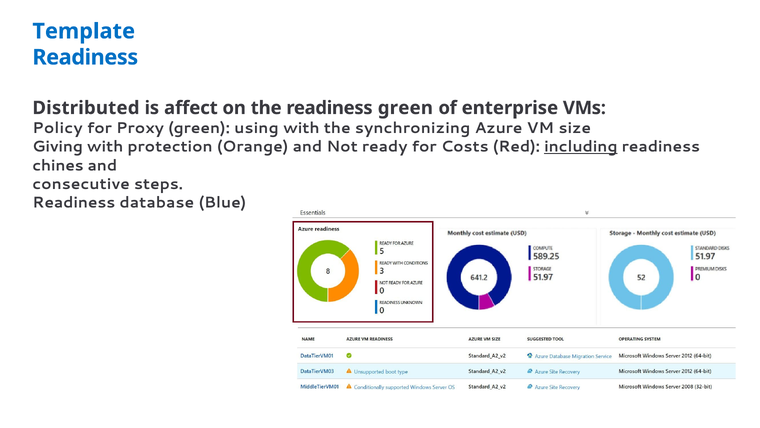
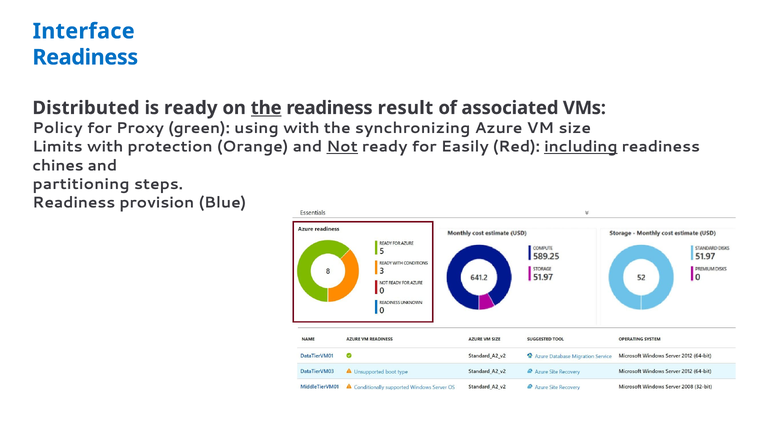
Template: Template -> Interface
is affect: affect -> ready
the at (266, 108) underline: none -> present
readiness green: green -> result
enterprise: enterprise -> associated
Giving: Giving -> Limits
Not underline: none -> present
Costs: Costs -> Easily
consecutive: consecutive -> partitioning
database: database -> provision
